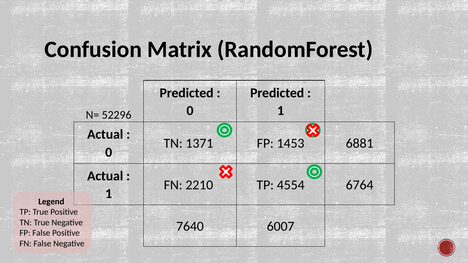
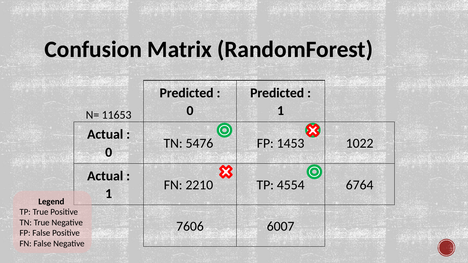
52296: 52296 -> 11653
1371: 1371 -> 5476
6881: 6881 -> 1022
7640: 7640 -> 7606
